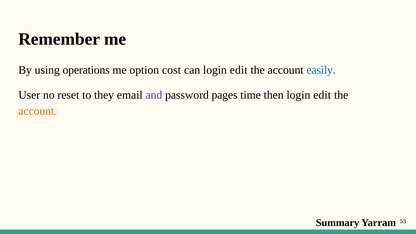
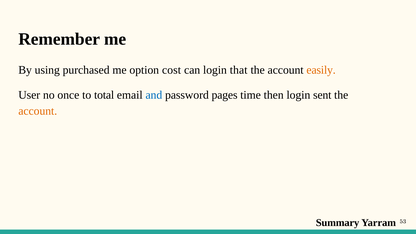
operations: operations -> purchased
can login edit: edit -> that
easily colour: blue -> orange
reset: reset -> once
they: they -> total
and colour: purple -> blue
edit at (322, 95): edit -> sent
